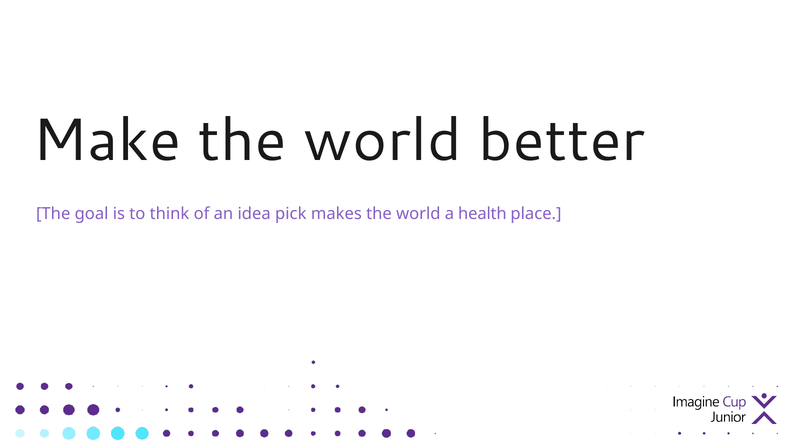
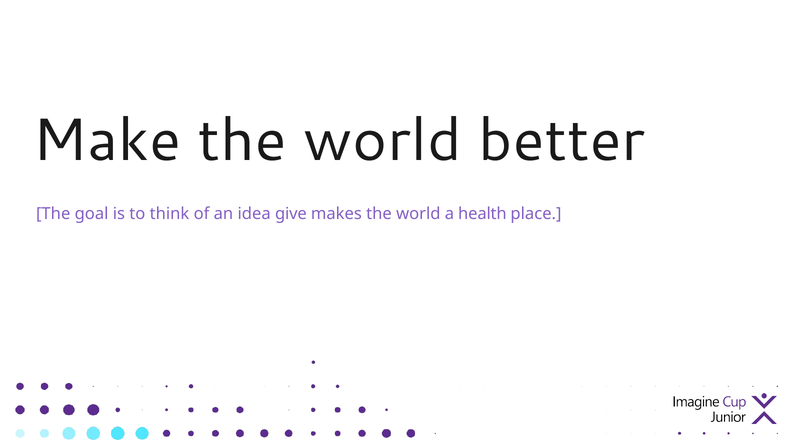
pick: pick -> give
